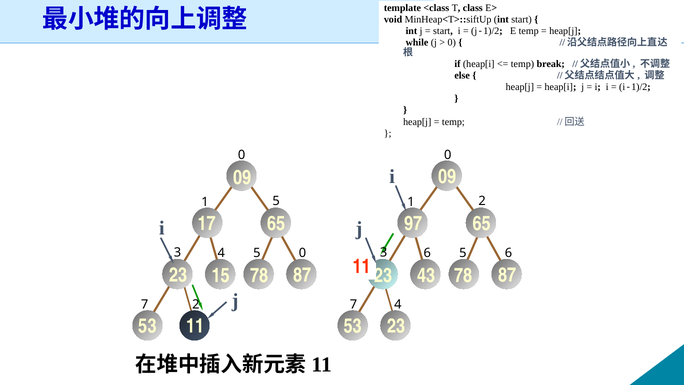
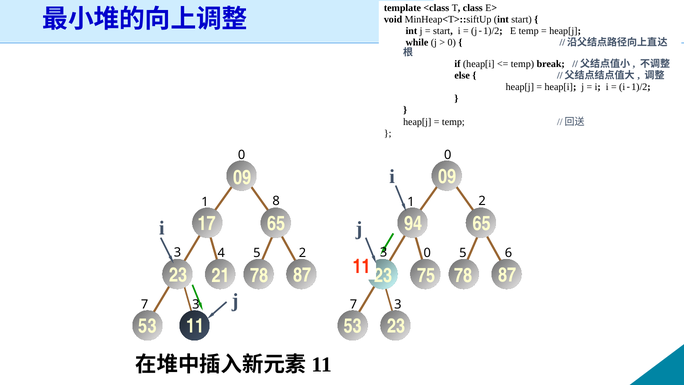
1 5: 5 -> 8
97: 97 -> 94
5 0: 0 -> 2
6 at (427, 253): 6 -> 0
15: 15 -> 21
43: 43 -> 75
2 at (196, 304): 2 -> 3
4 at (398, 304): 4 -> 3
